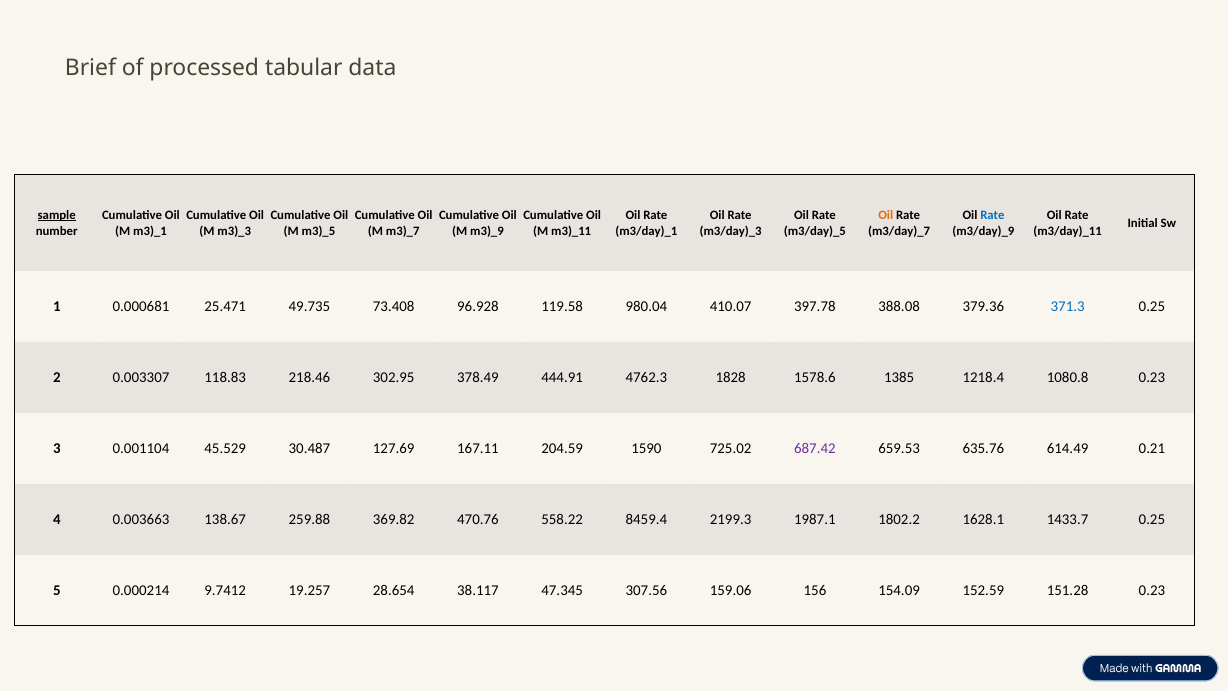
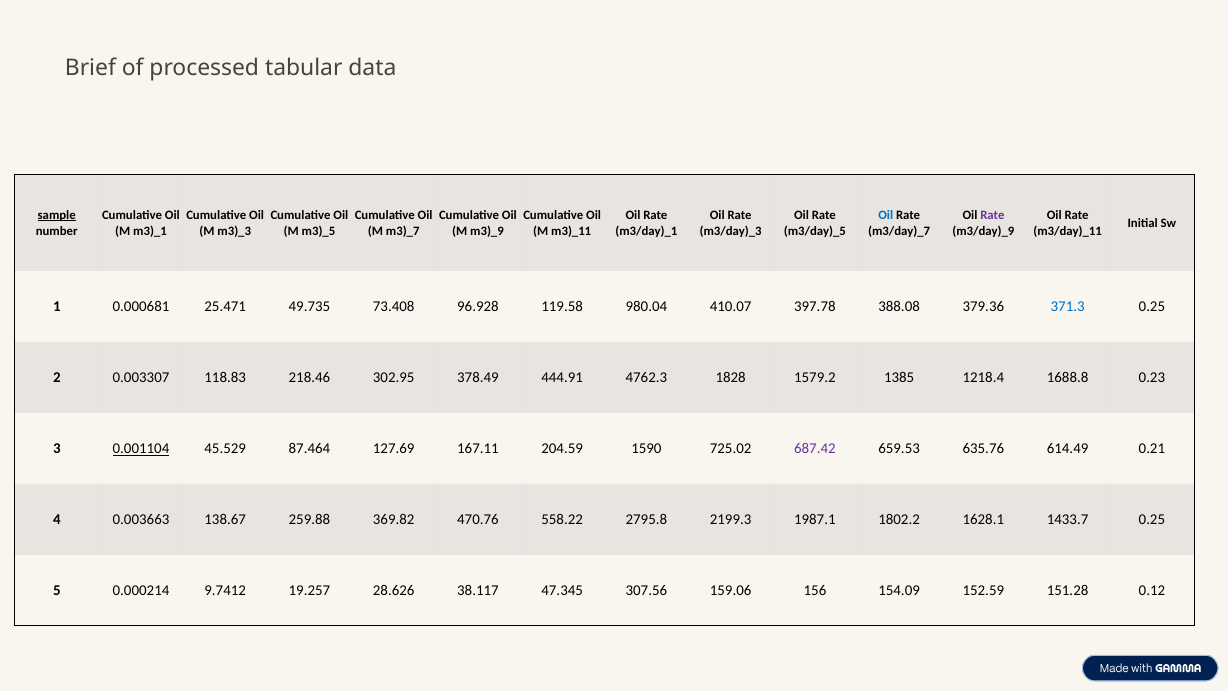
Oil at (886, 215) colour: orange -> blue
Rate at (992, 215) colour: blue -> purple
1578.6: 1578.6 -> 1579.2
1080.8: 1080.8 -> 1688.8
0.001104 underline: none -> present
30.487: 30.487 -> 87.464
8459.4: 8459.4 -> 2795.8
28.654: 28.654 -> 28.626
151.28 0.23: 0.23 -> 0.12
